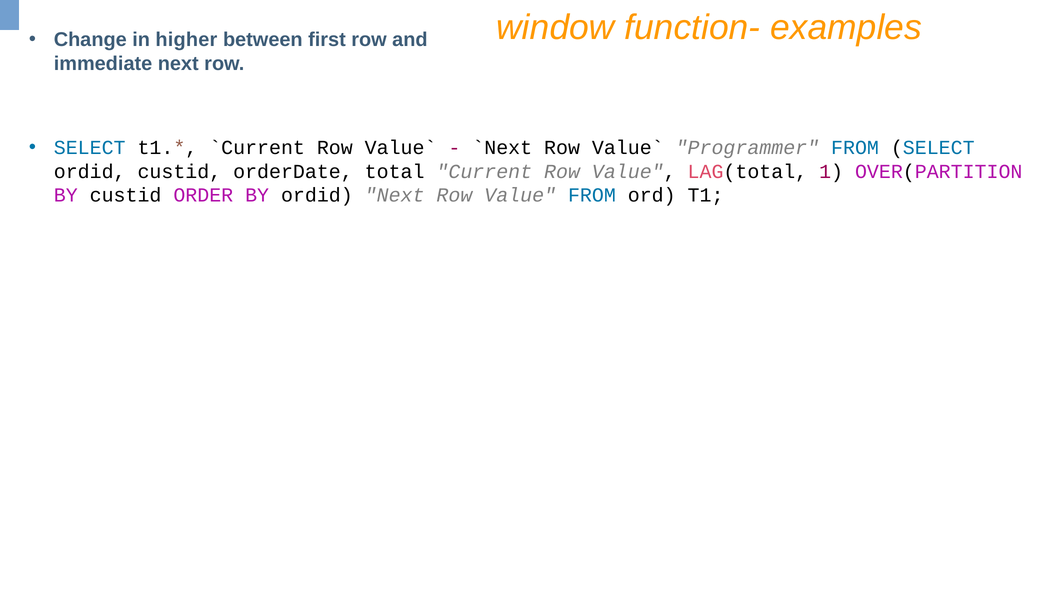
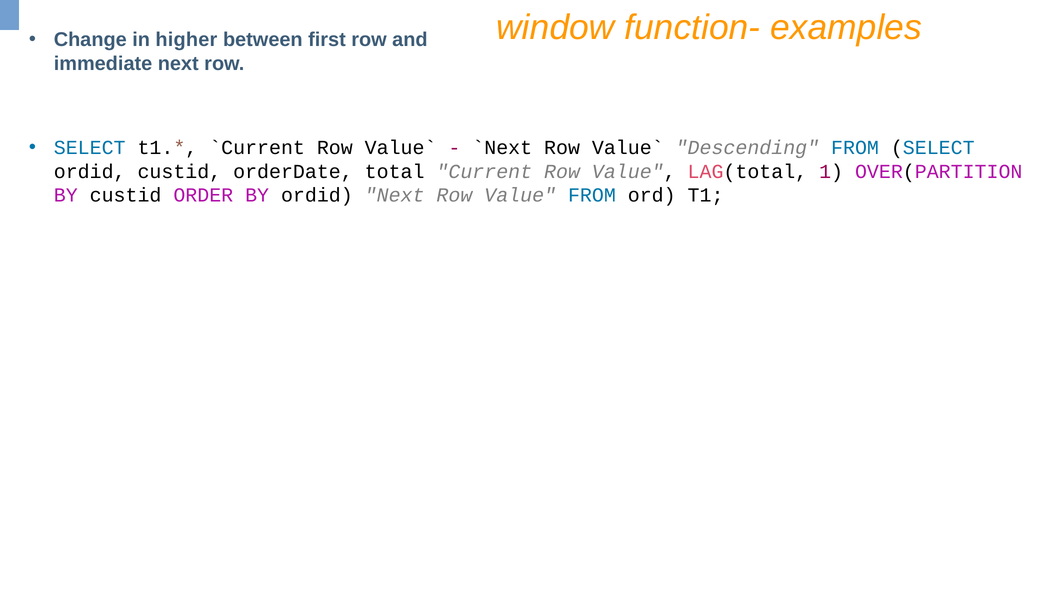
Programmer: Programmer -> Descending
